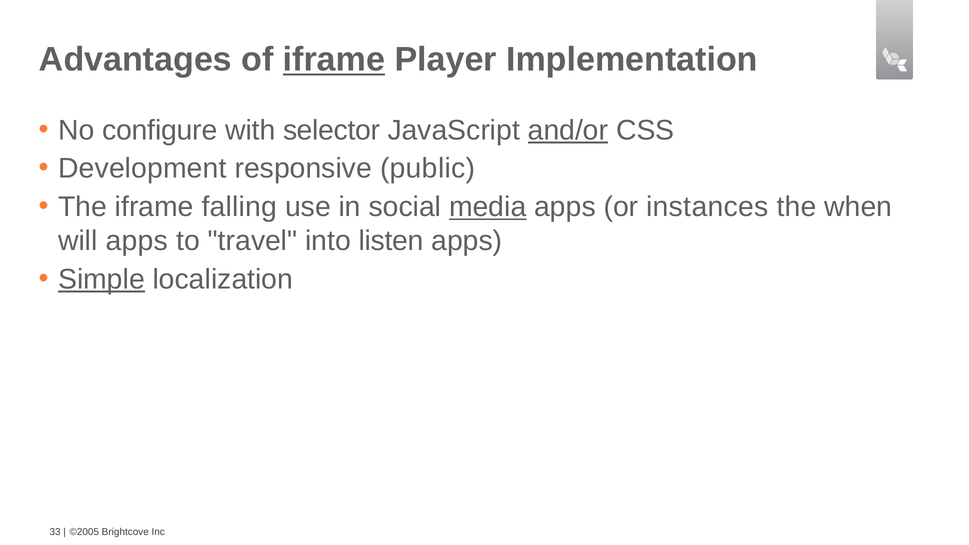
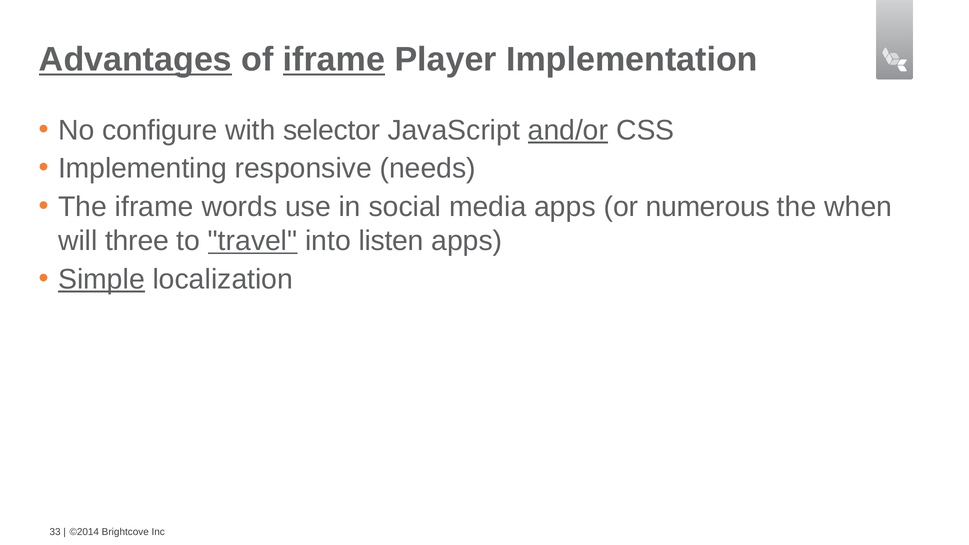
Advantages underline: none -> present
Development: Development -> Implementing
public: public -> needs
falling: falling -> words
media underline: present -> none
instances: instances -> numerous
will apps: apps -> three
travel underline: none -> present
©2005: ©2005 -> ©2014
